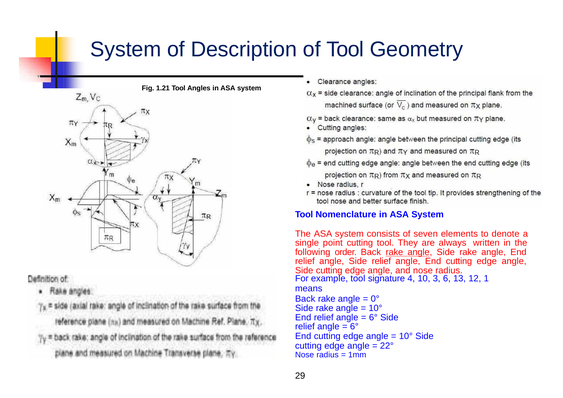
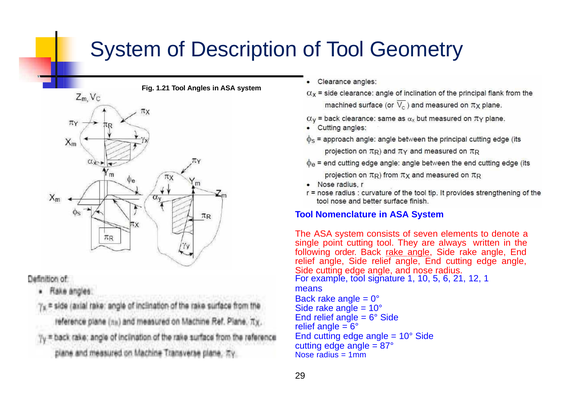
signature 4: 4 -> 1
3: 3 -> 5
13: 13 -> 21
22°: 22° -> 87°
